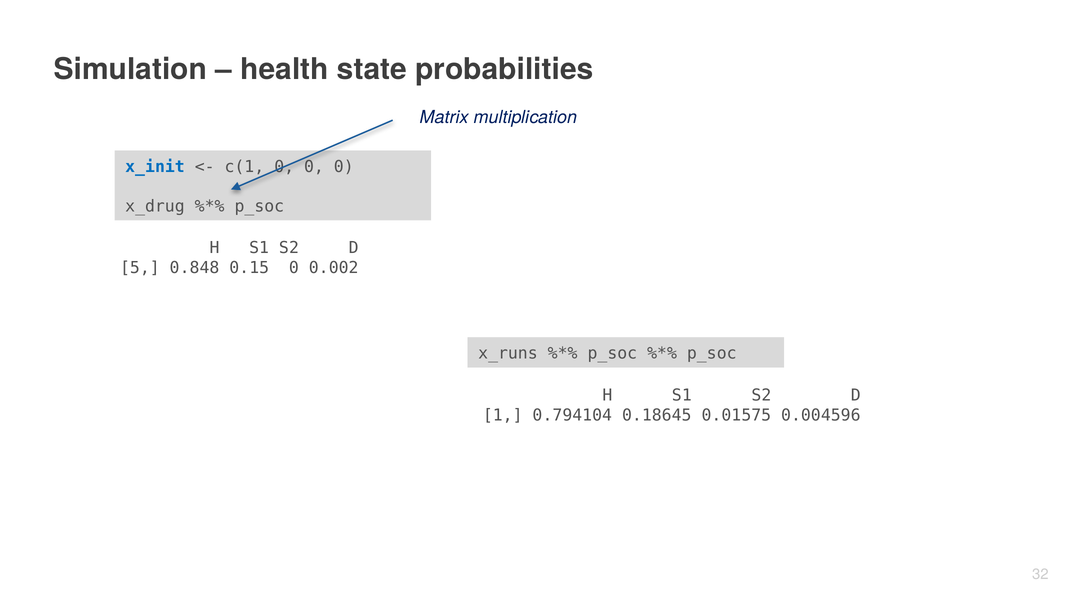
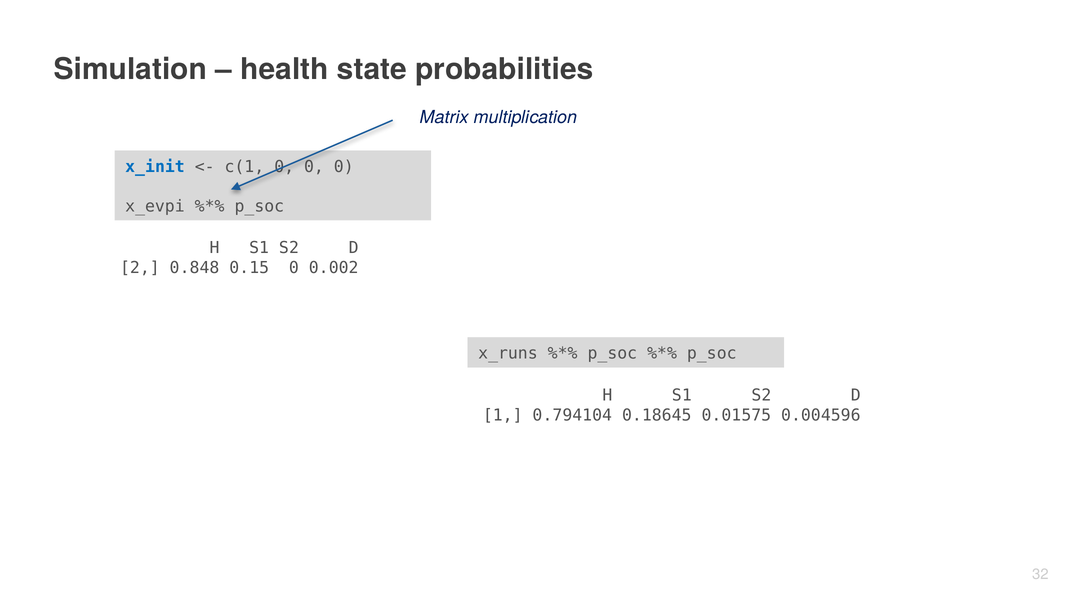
x_drug: x_drug -> x_evpi
5: 5 -> 2
